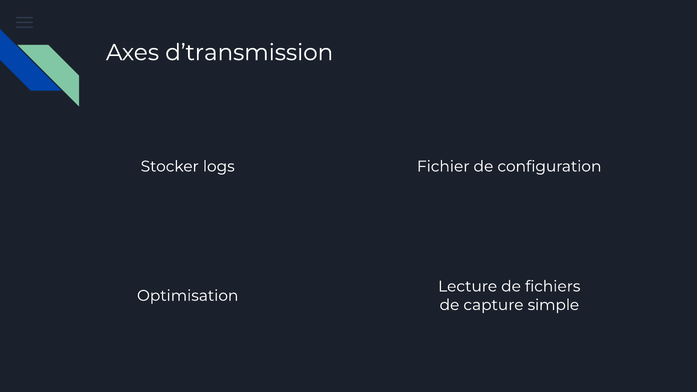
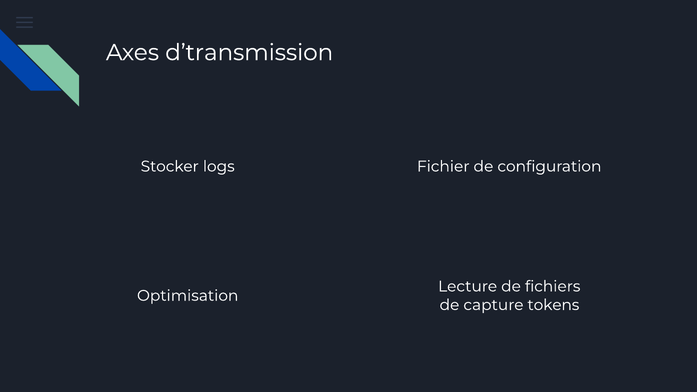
simple: simple -> tokens
